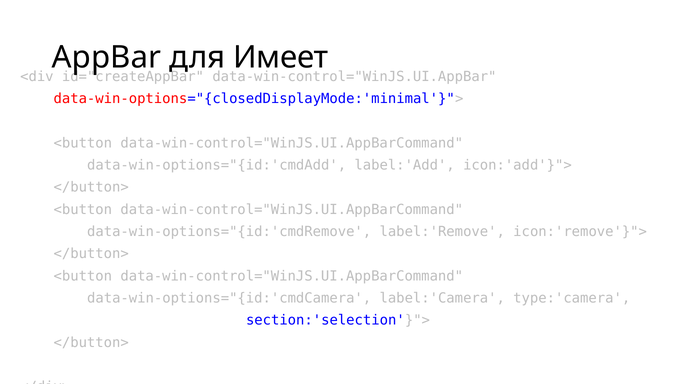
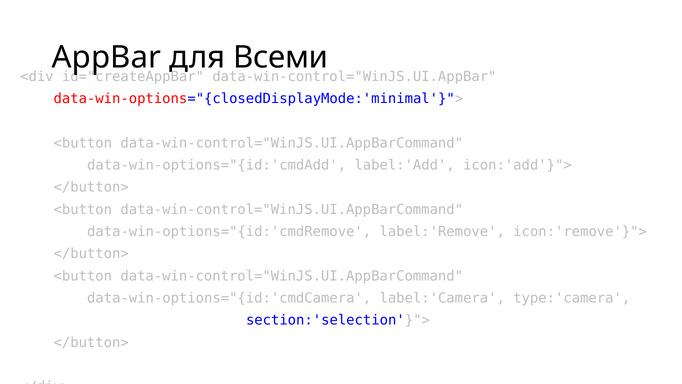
Имеет: Имеет -> Всеми
